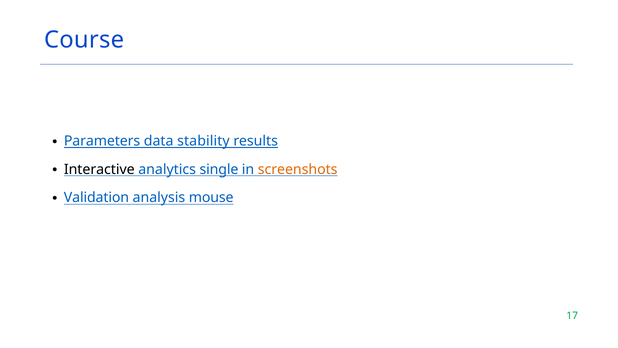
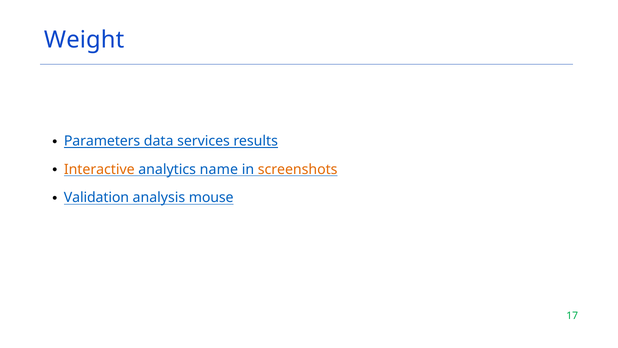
Course: Course -> Weight
stability: stability -> services
Interactive colour: black -> orange
single: single -> name
